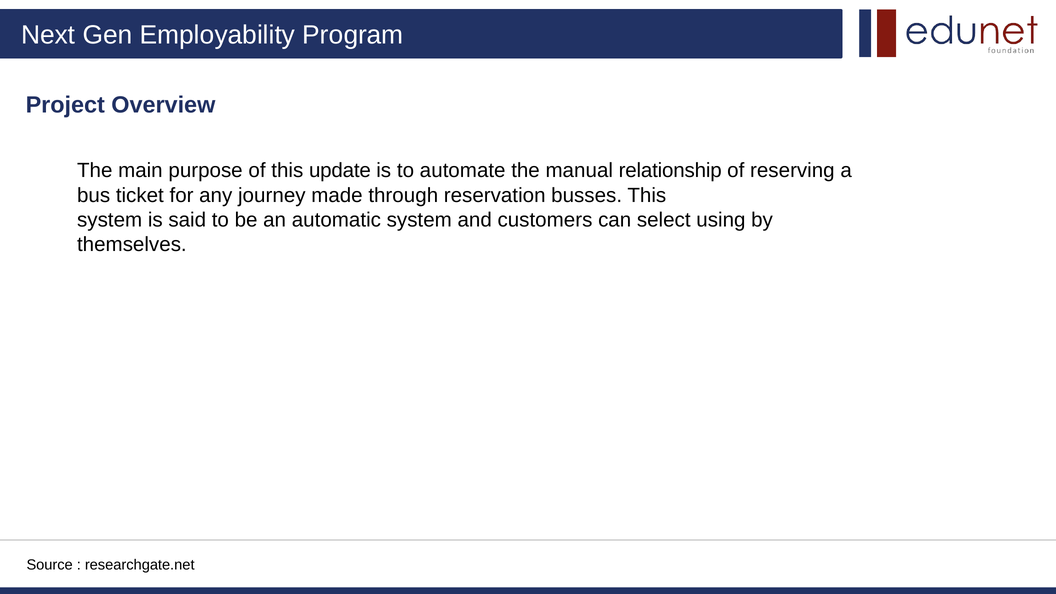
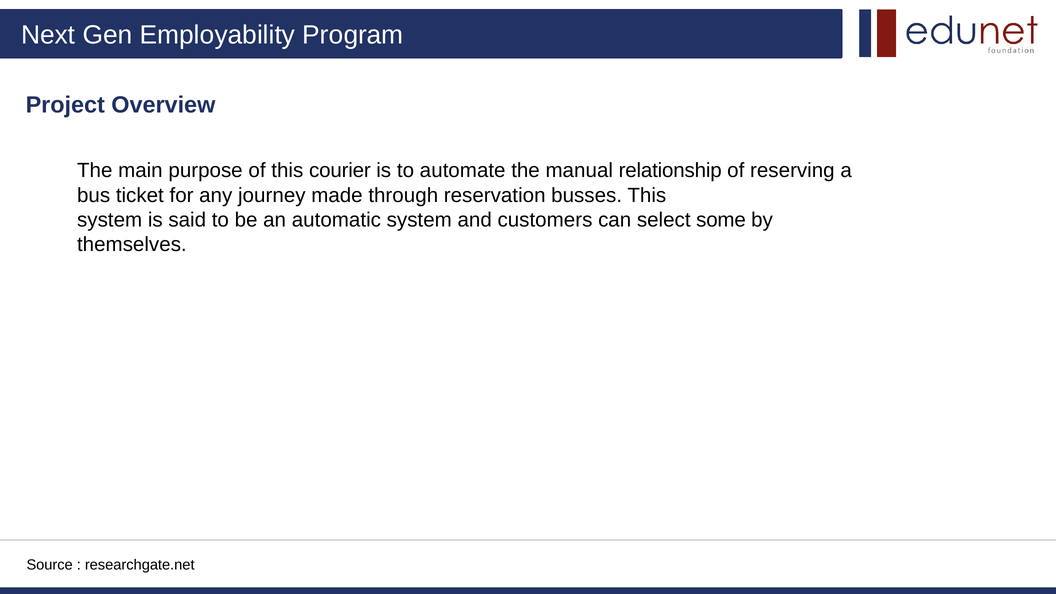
update: update -> courier
using: using -> some
